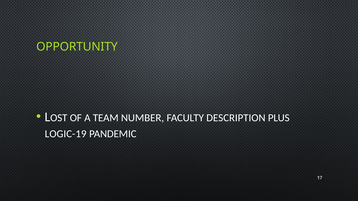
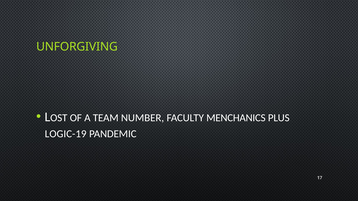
OPPORTUNITY: OPPORTUNITY -> UNFORGIVING
DESCRIPTION: DESCRIPTION -> MENCHANICS
